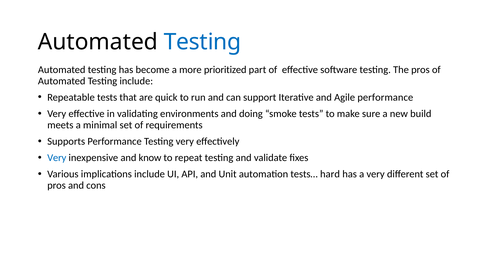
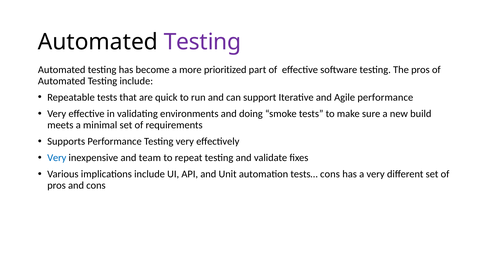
Testing at (203, 42) colour: blue -> purple
know: know -> team
tests… hard: hard -> cons
